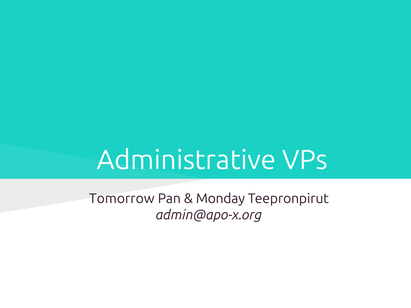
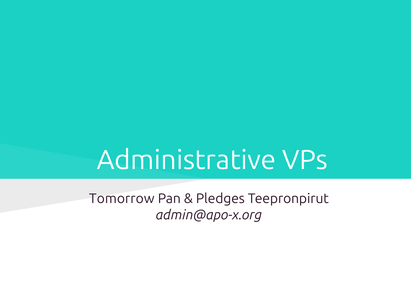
Monday: Monday -> Pledges
